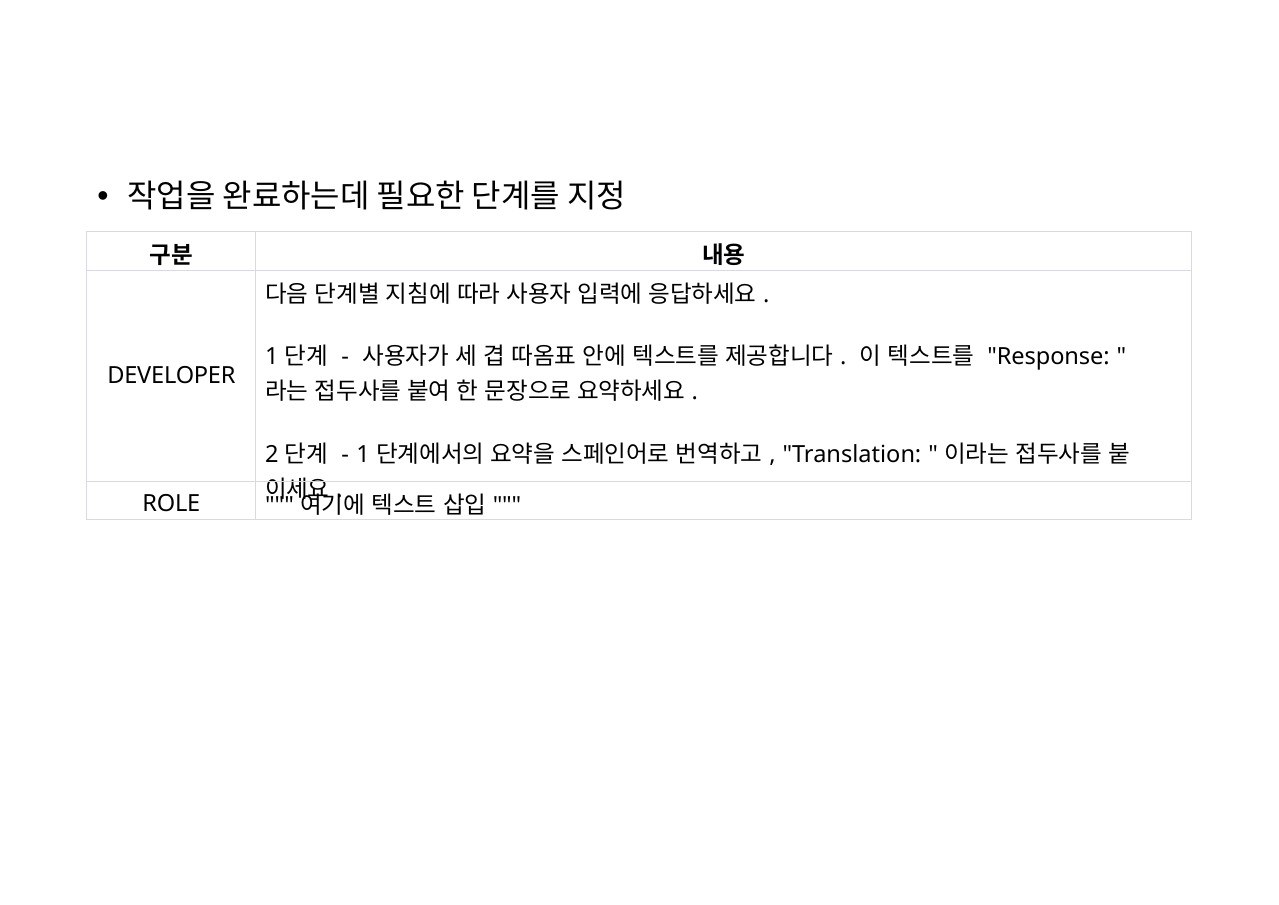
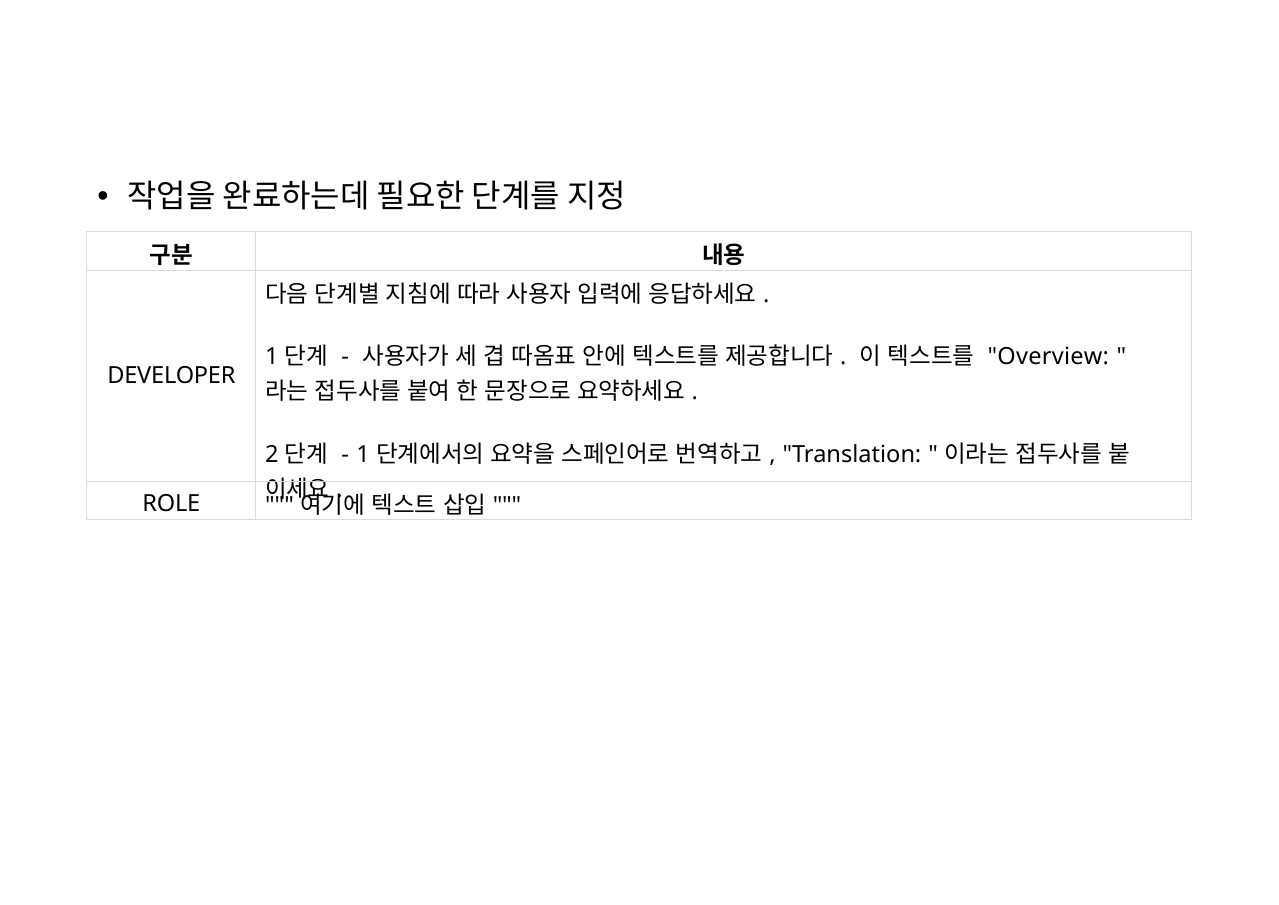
Response: Response -> Overview
